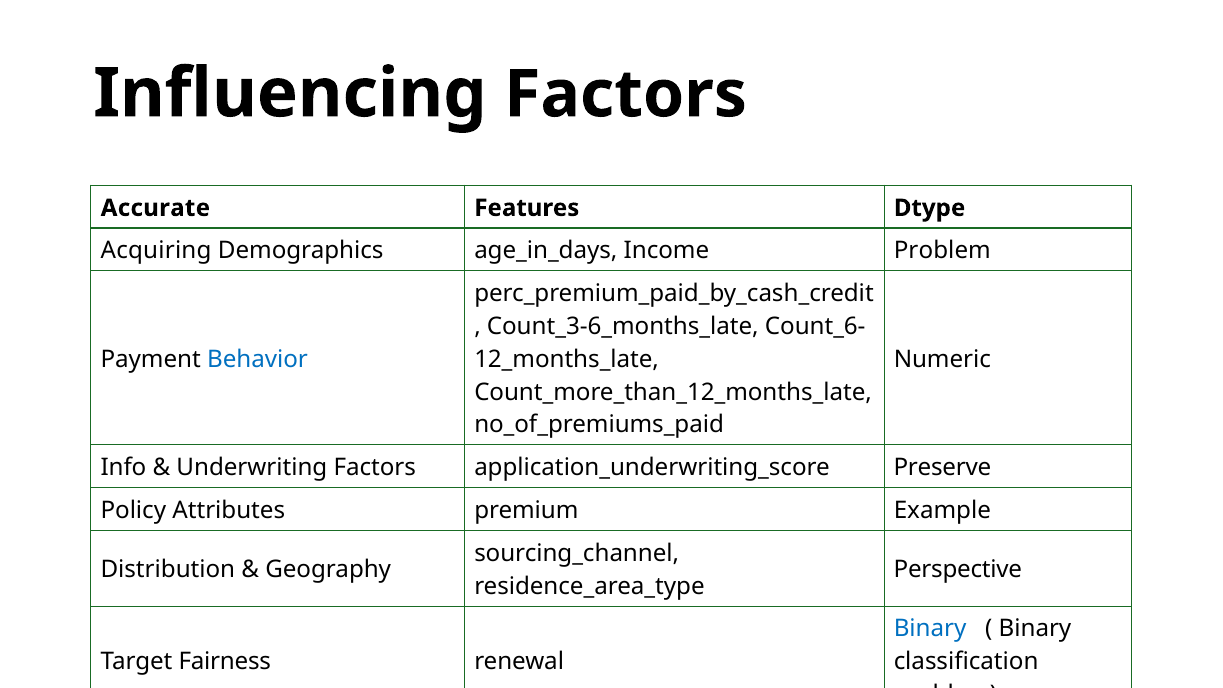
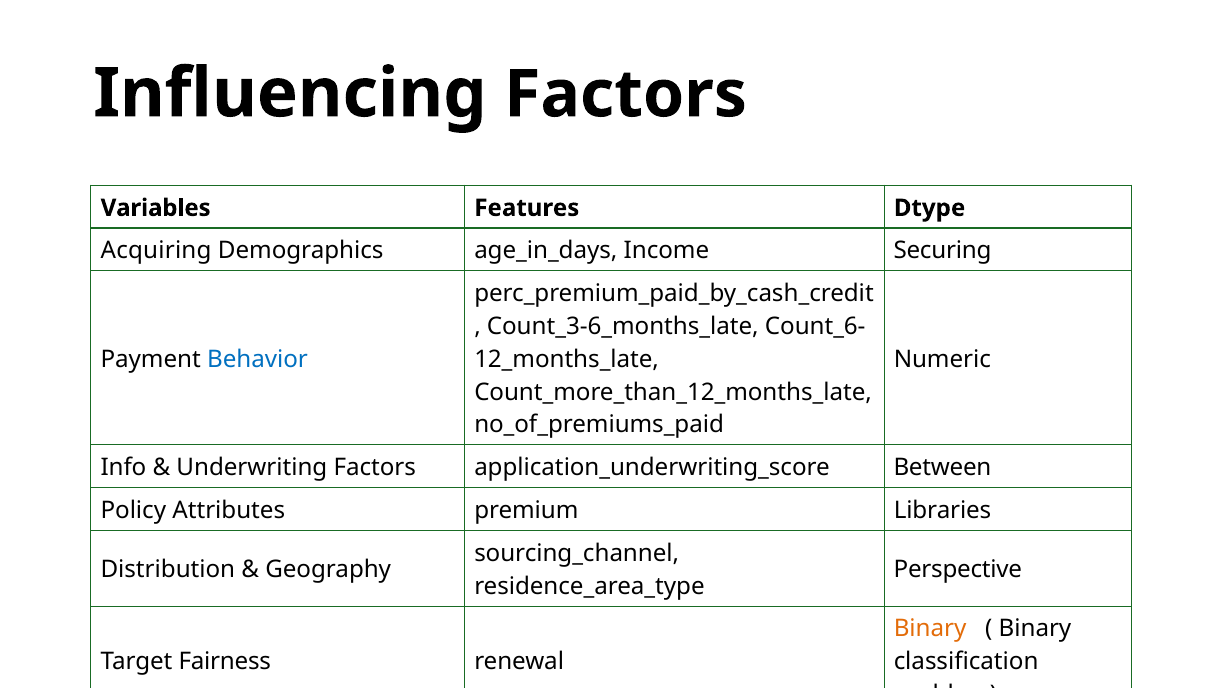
Accurate: Accurate -> Variables
Income Problem: Problem -> Securing
Preserve: Preserve -> Between
Example: Example -> Libraries
Binary at (930, 629) colour: blue -> orange
